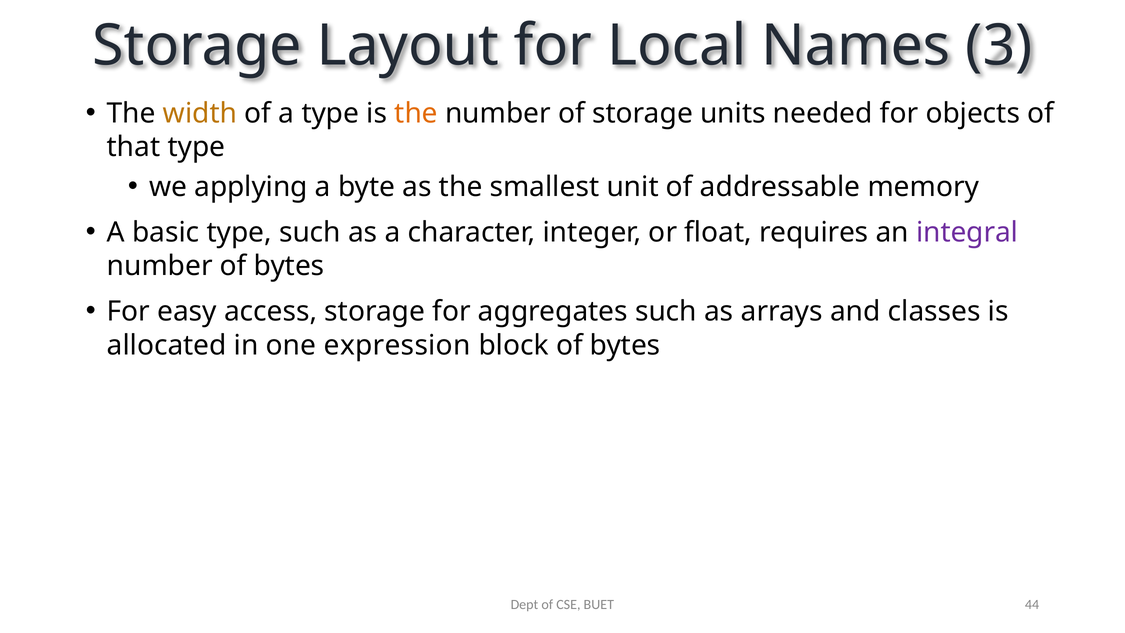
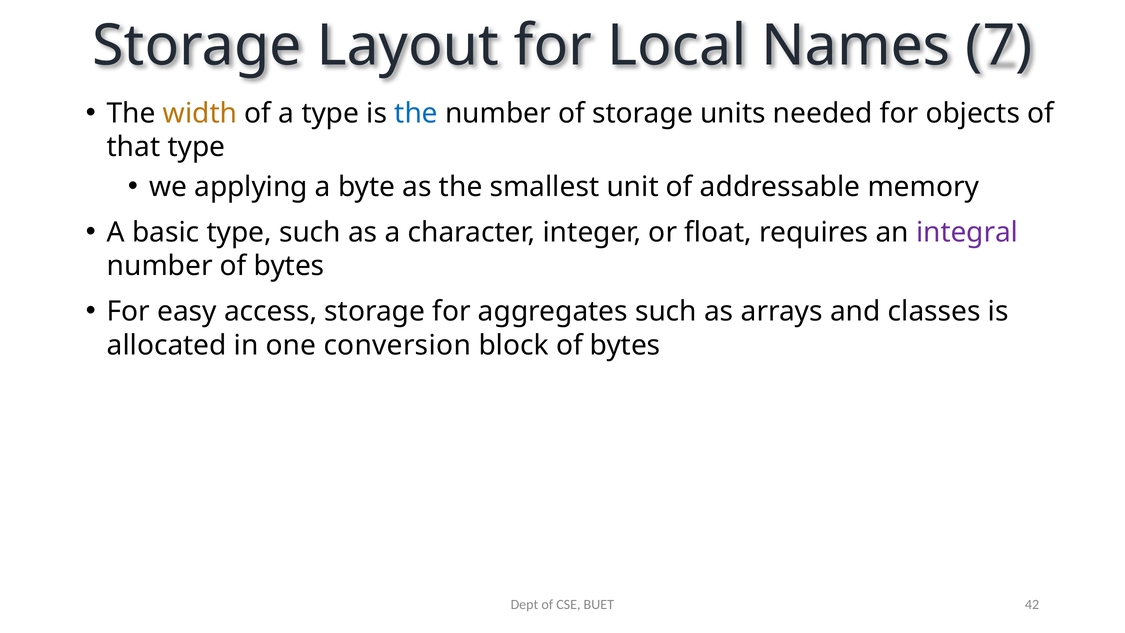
3: 3 -> 7
the at (416, 113) colour: orange -> blue
expression: expression -> conversion
44: 44 -> 42
